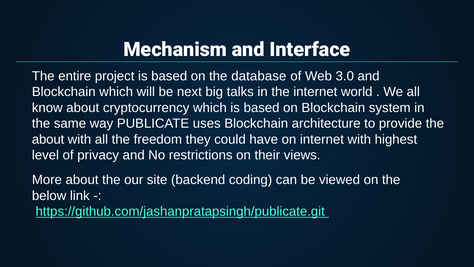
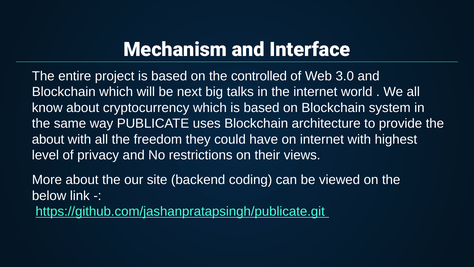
database: database -> controlled
